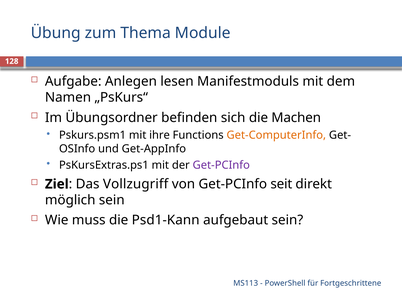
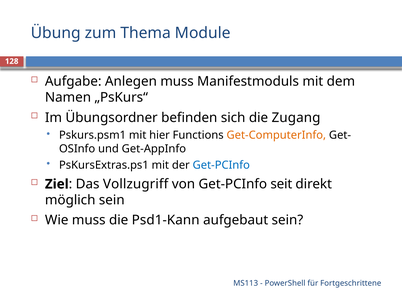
Anlegen lesen: lesen -> muss
Machen: Machen -> Zugang
ihre: ihre -> hier
Get-PCInfo at (221, 165) colour: purple -> blue
